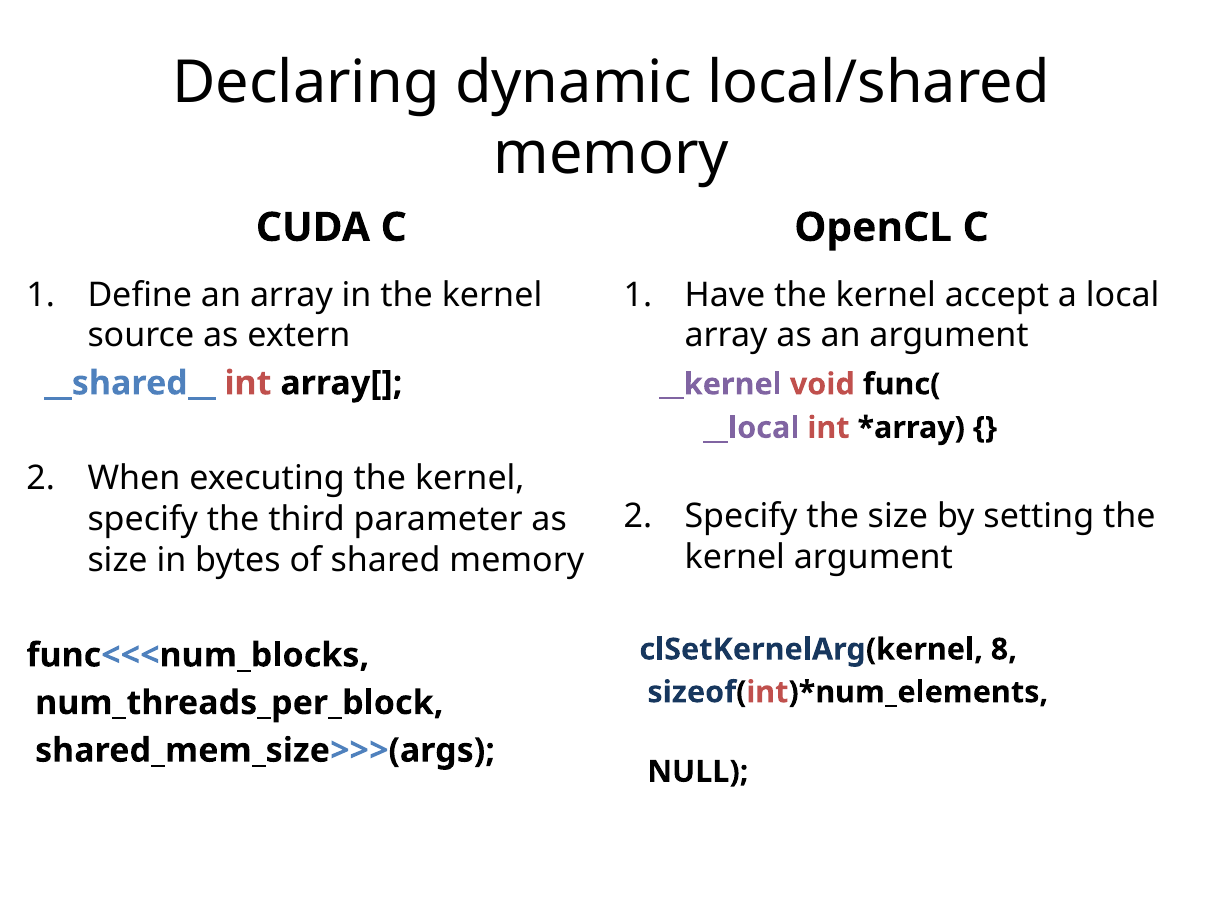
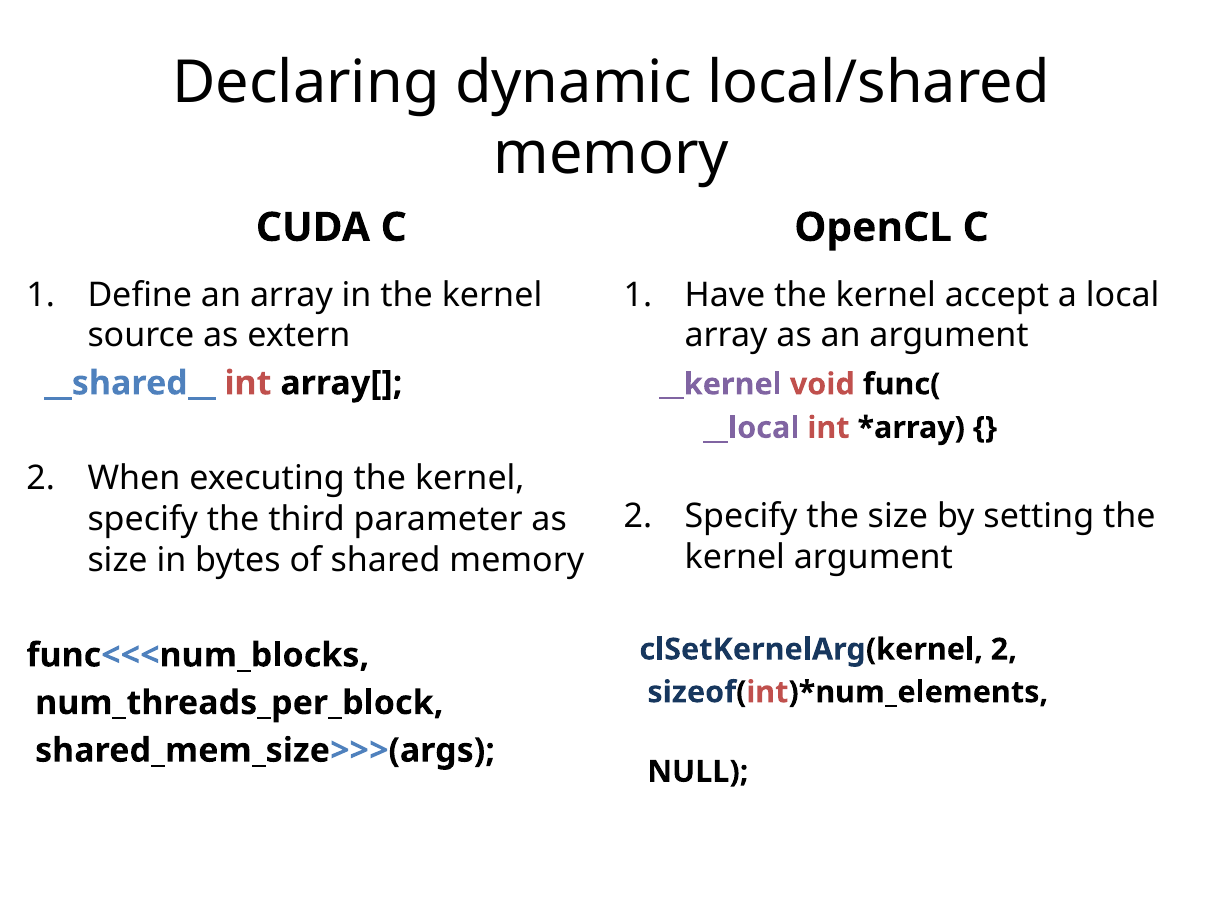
clSetKernelArg(kernel 8: 8 -> 2
